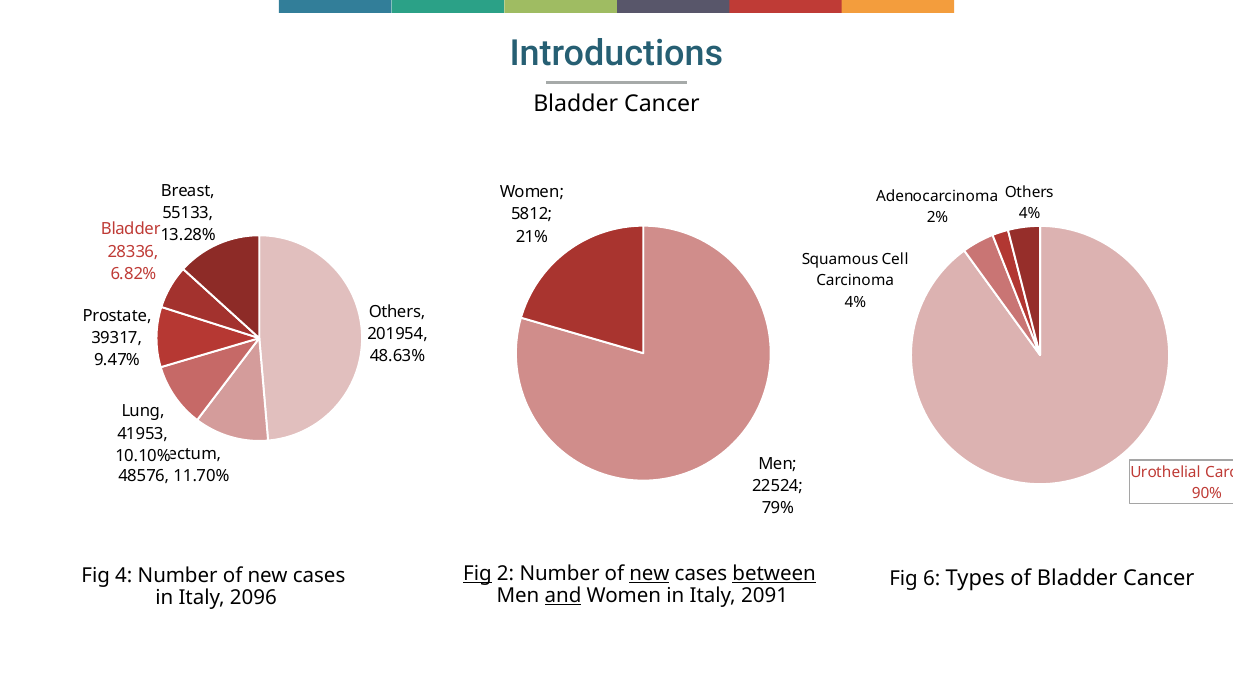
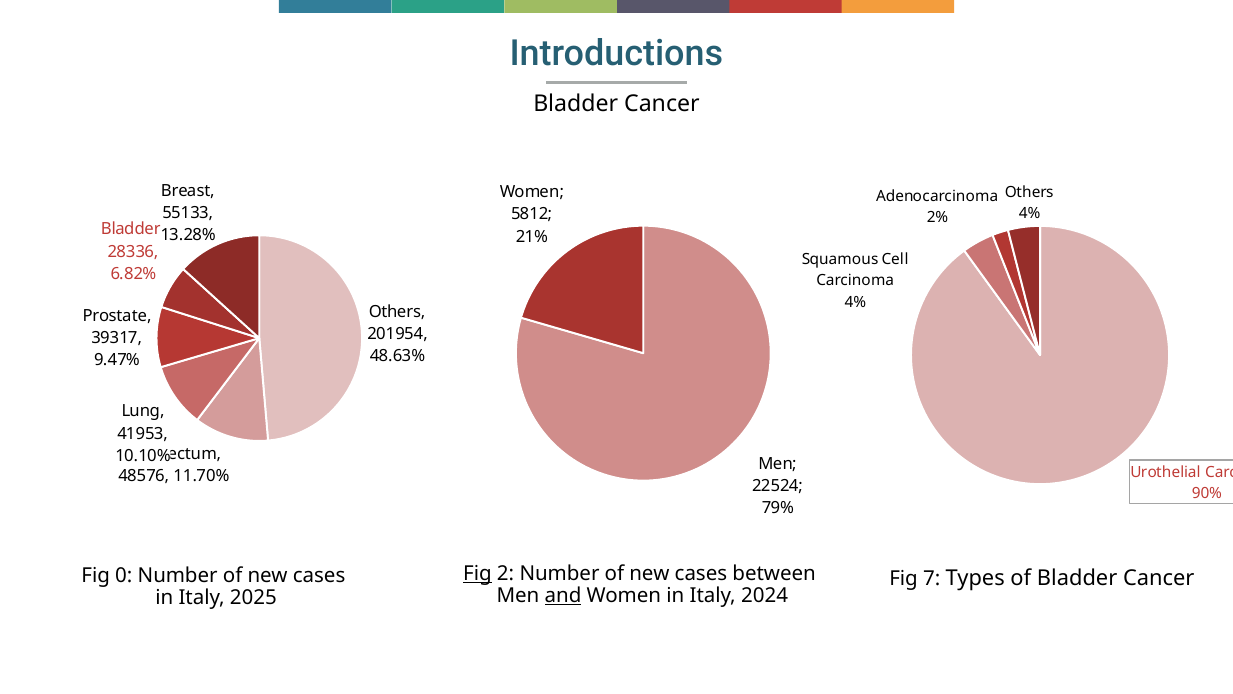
new at (650, 573) underline: present -> none
between underline: present -> none
4: 4 -> 0
6: 6 -> 7
2091: 2091 -> 2024
2096: 2096 -> 2025
